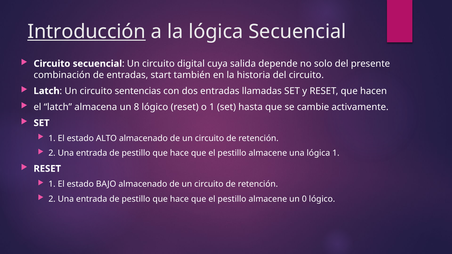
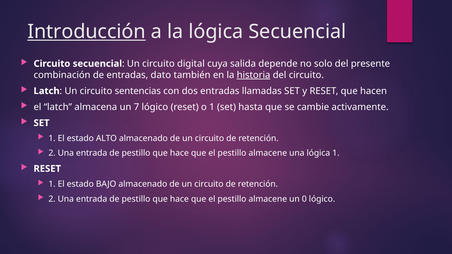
start: start -> dato
historia underline: none -> present
8: 8 -> 7
